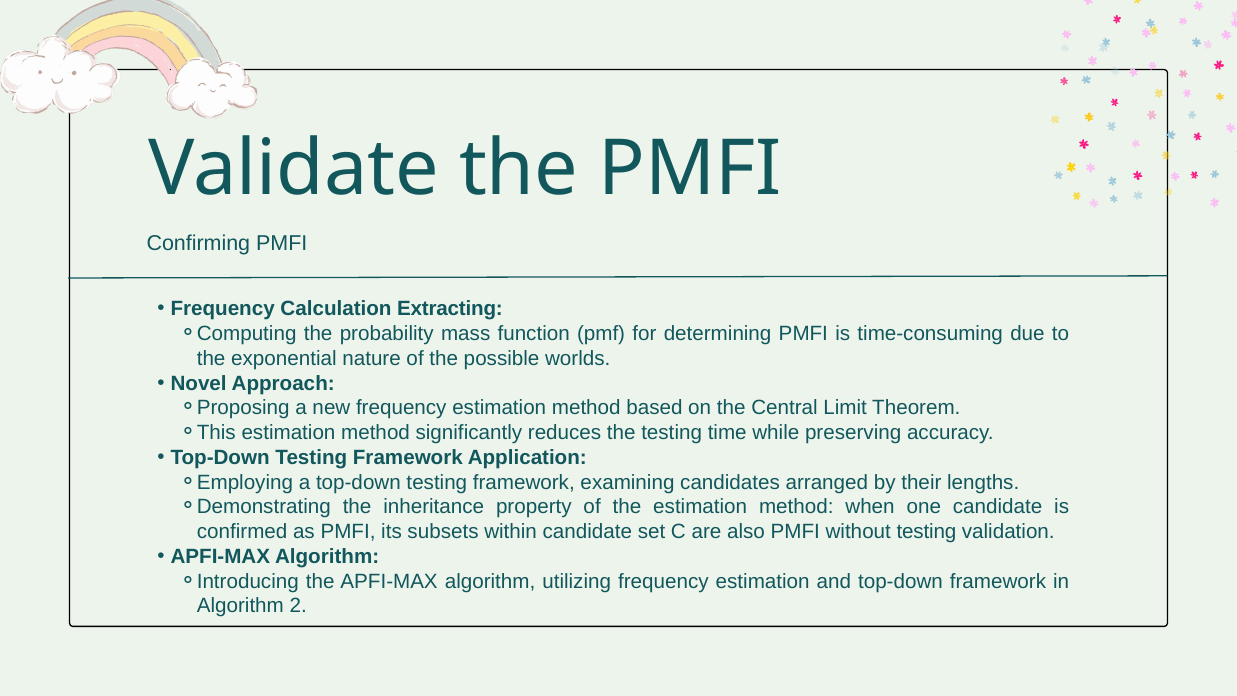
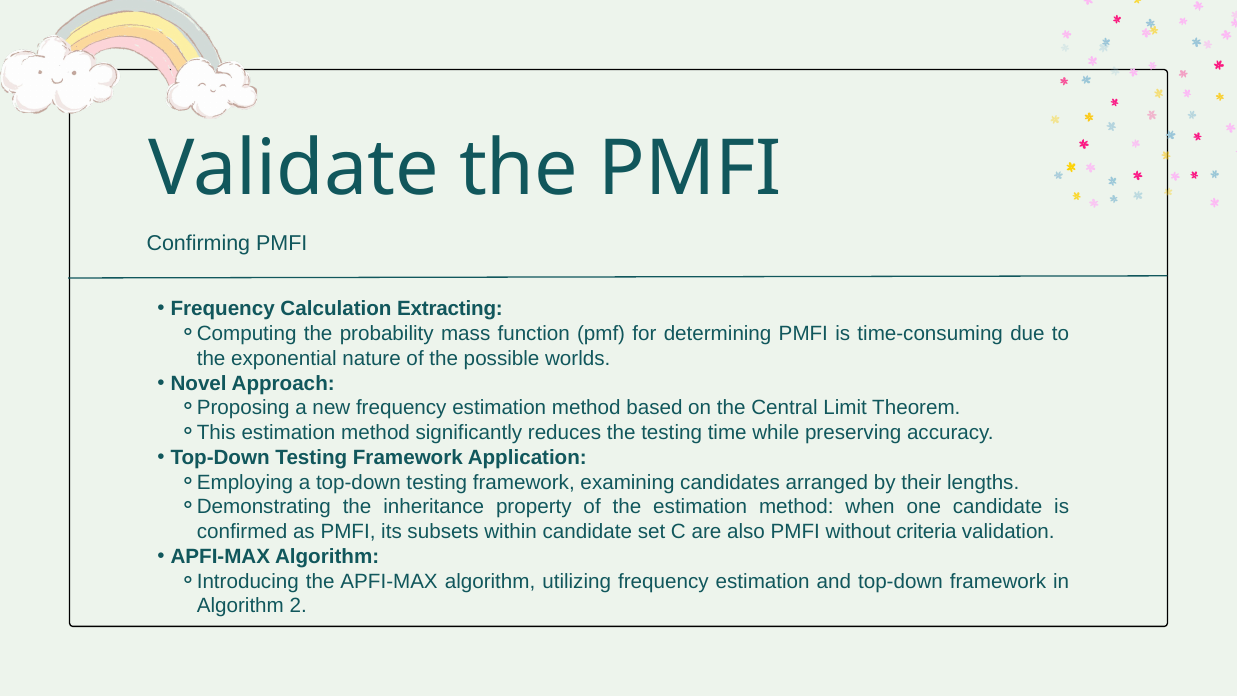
without testing: testing -> criteria
